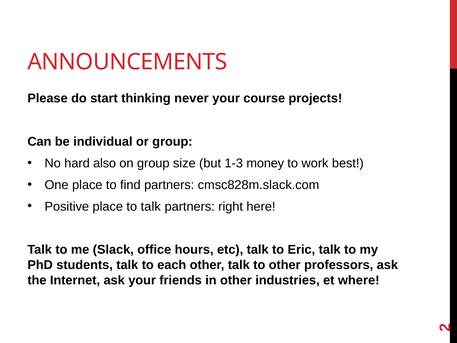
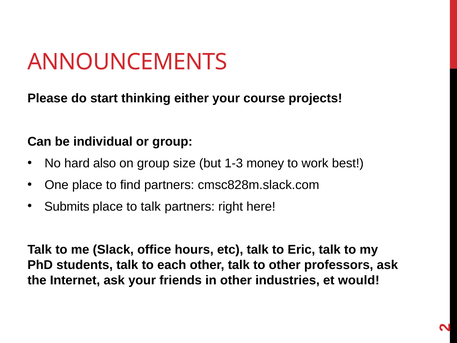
never: never -> either
Positive: Positive -> Submits
where: where -> would
